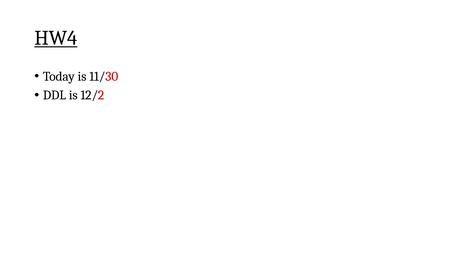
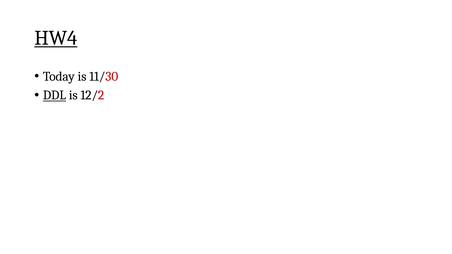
DDL underline: none -> present
